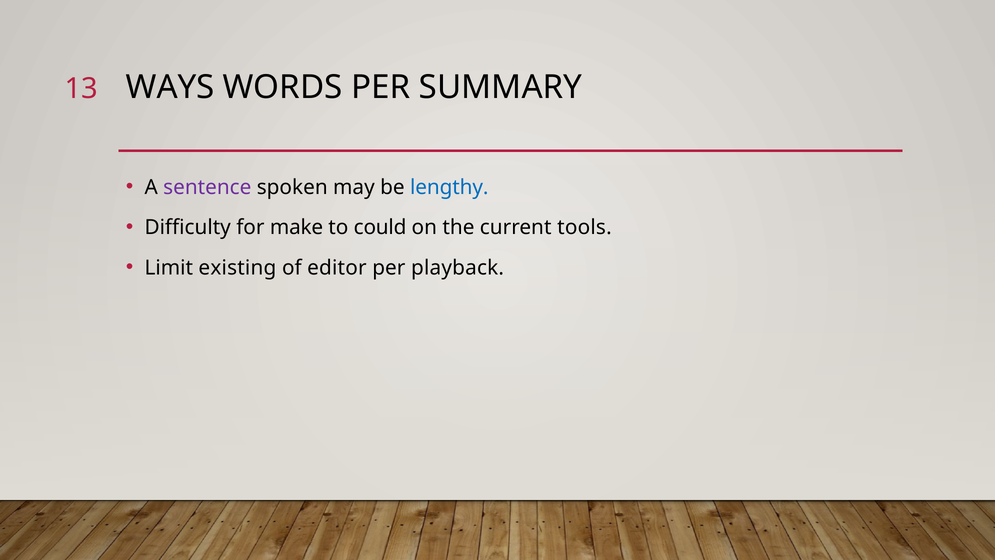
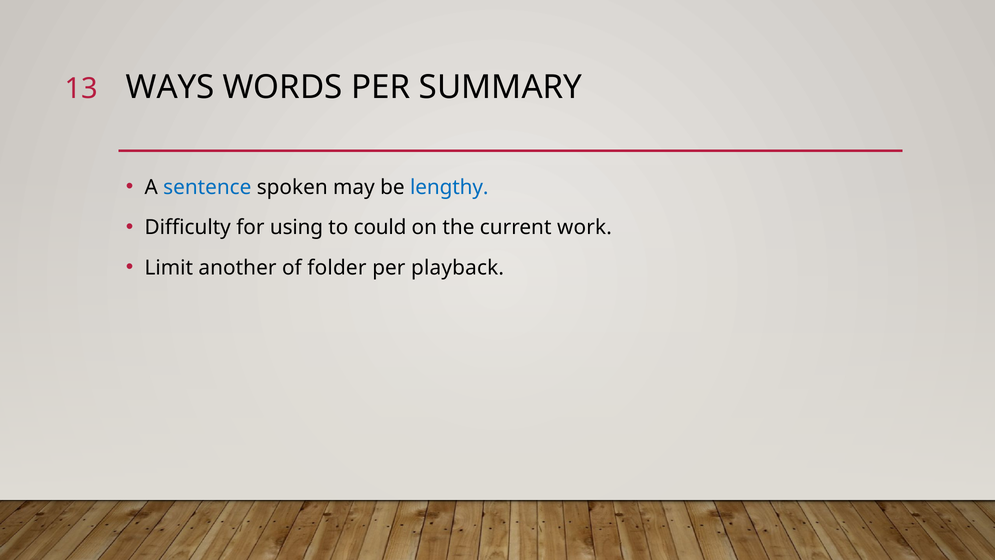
sentence colour: purple -> blue
make: make -> using
tools: tools -> work
existing: existing -> another
editor: editor -> folder
